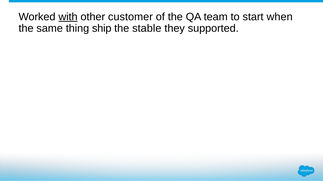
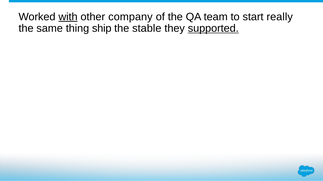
customer: customer -> company
when: when -> really
supported underline: none -> present
